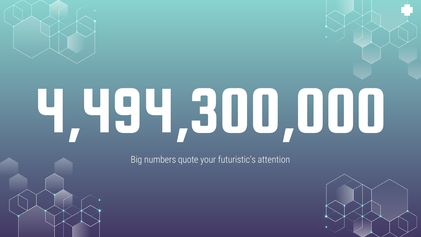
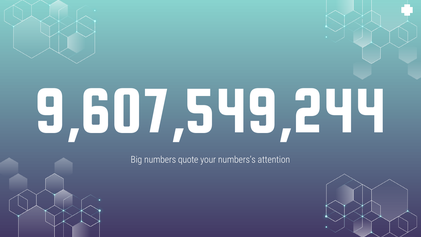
4,494,300,000: 4,494,300,000 -> 9,607,549,244
futuristic’s: futuristic’s -> numbers’s
